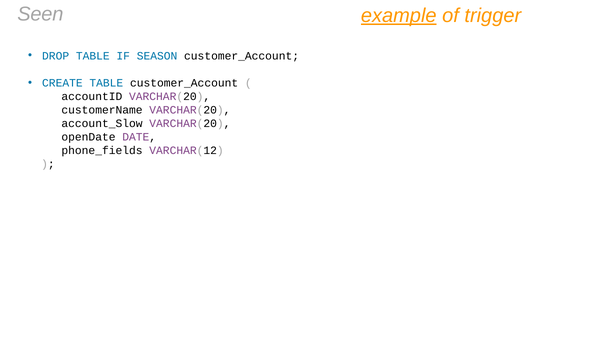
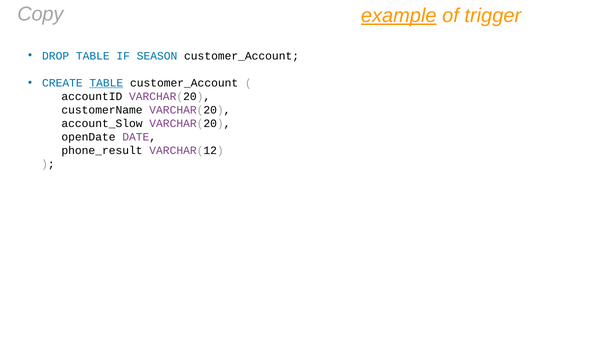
Seen: Seen -> Copy
TABLE at (106, 83) underline: none -> present
phone_fields: phone_fields -> phone_result
